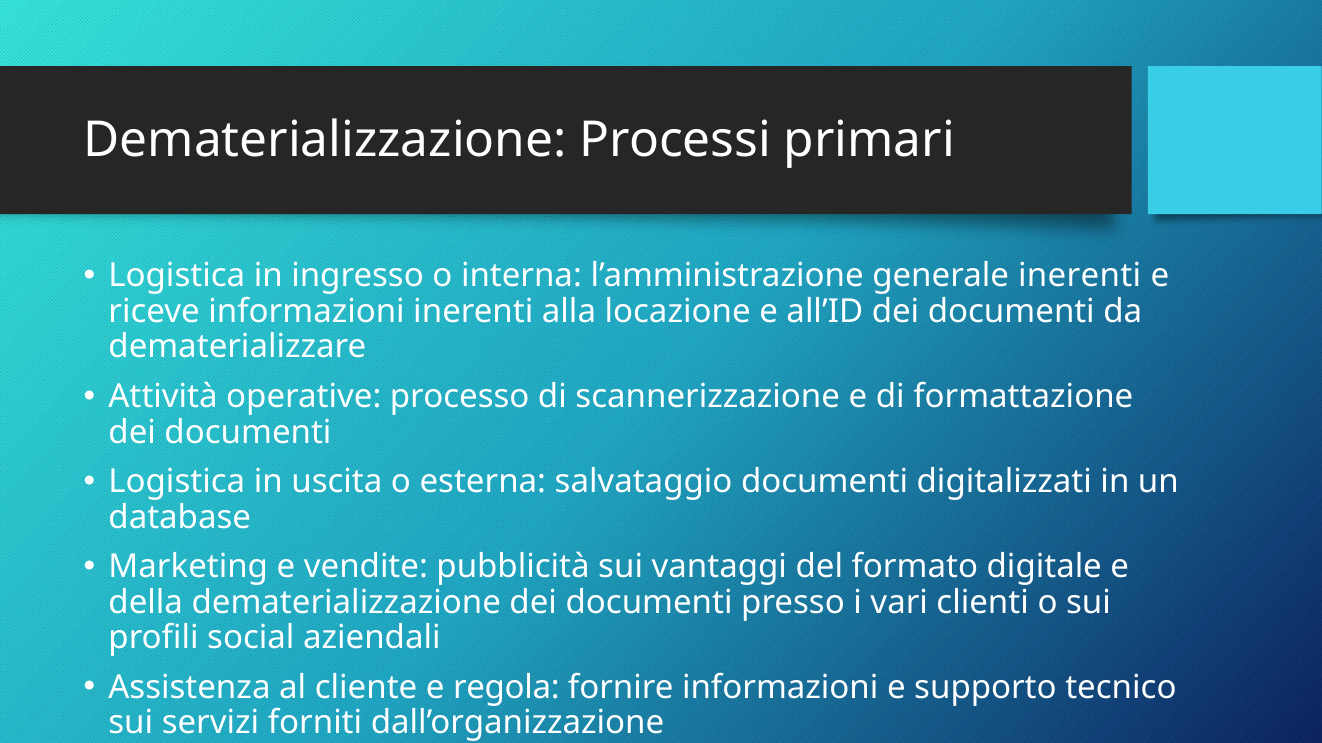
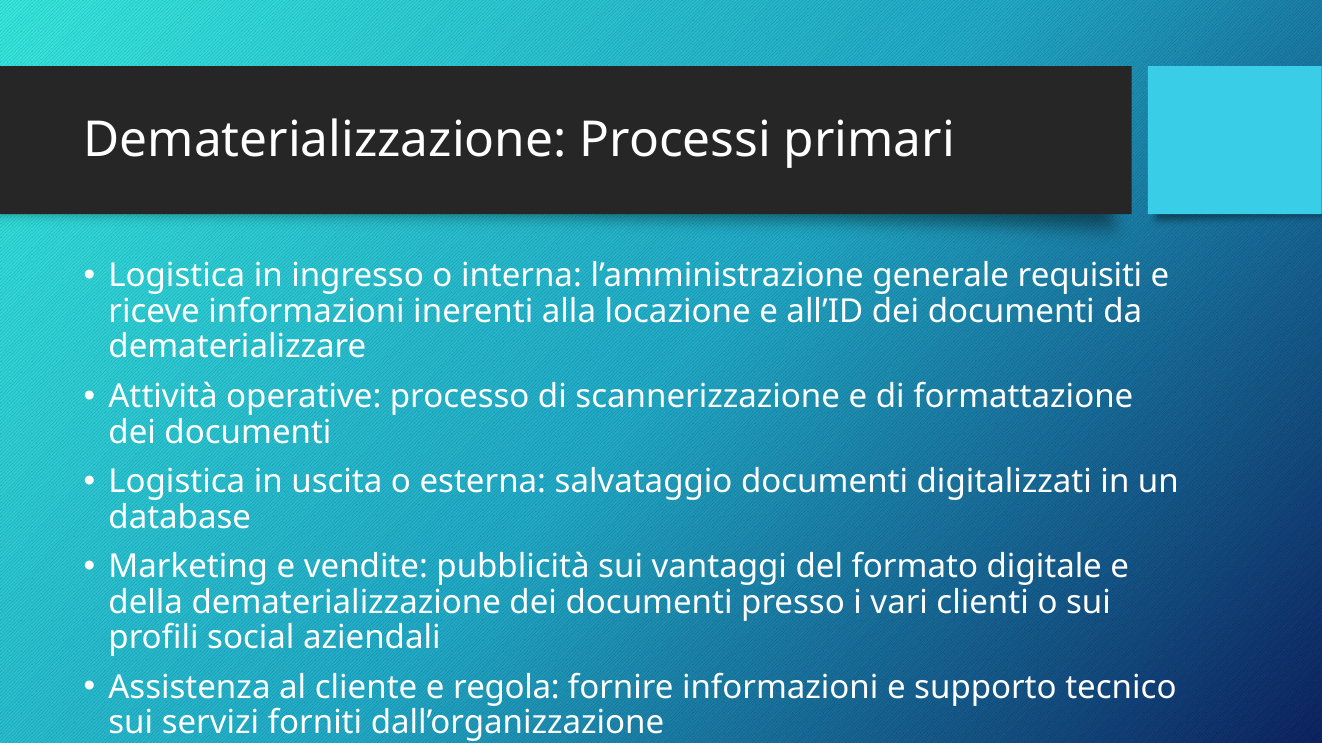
generale inerenti: inerenti -> requisiti
